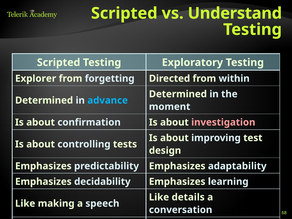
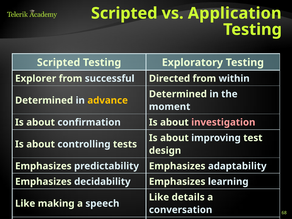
Understand: Understand -> Application
forgetting: forgetting -> successful
advance colour: light blue -> yellow
